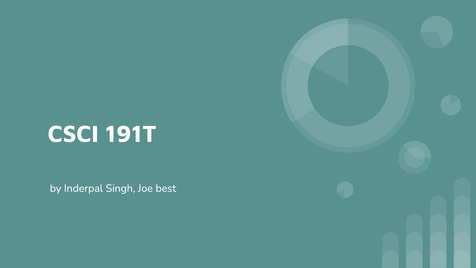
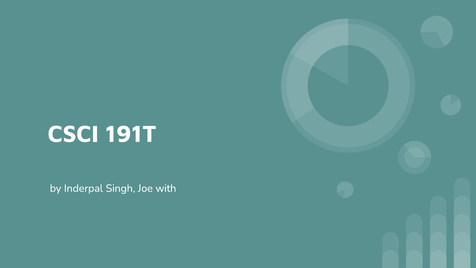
best: best -> with
